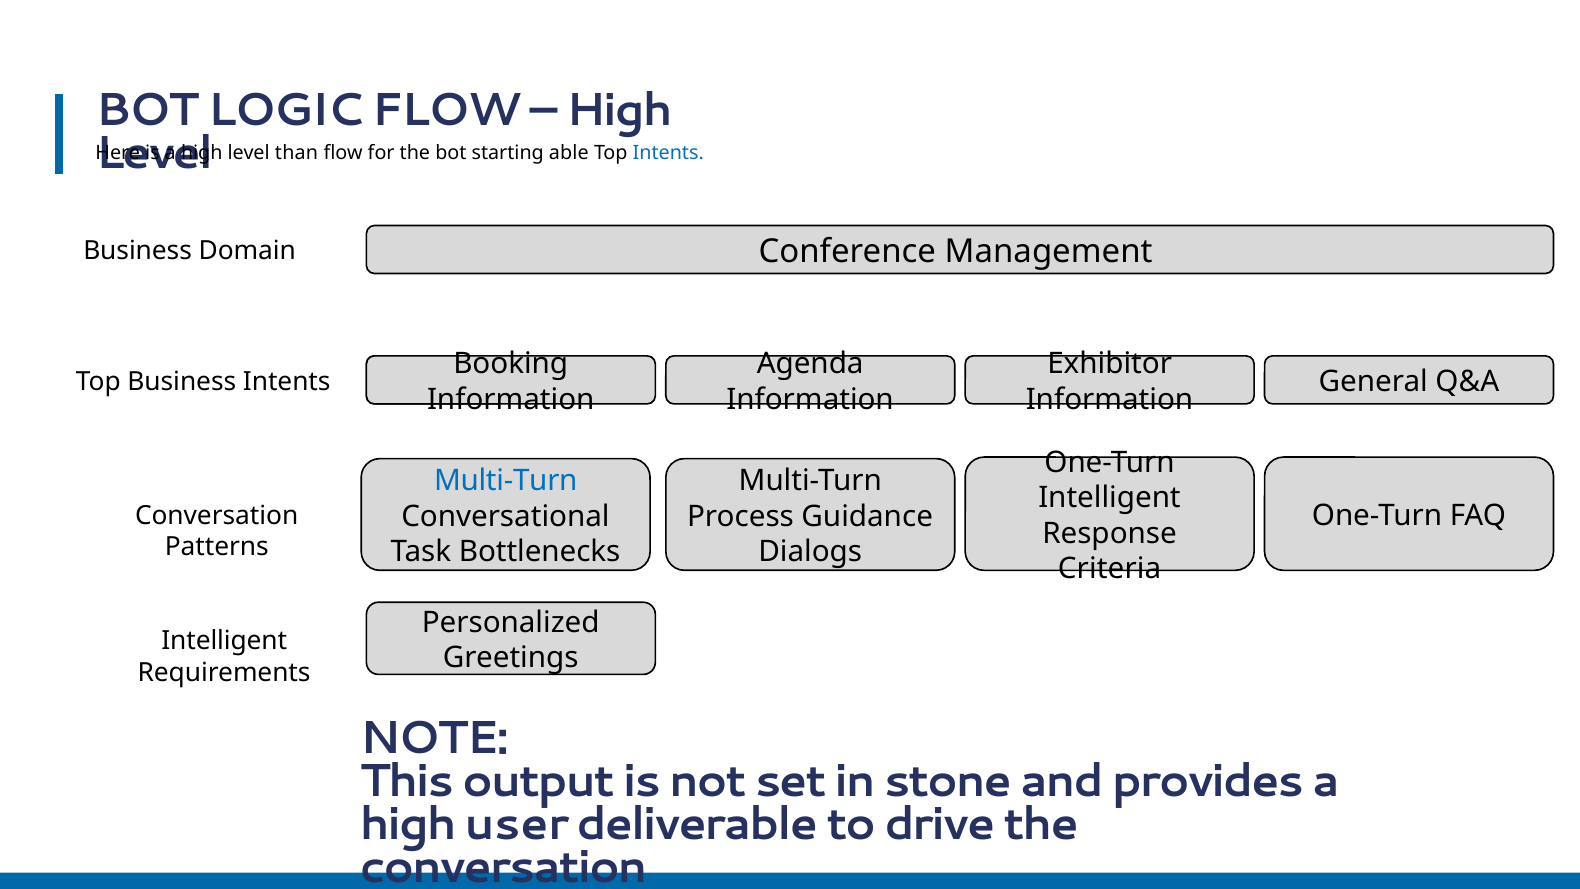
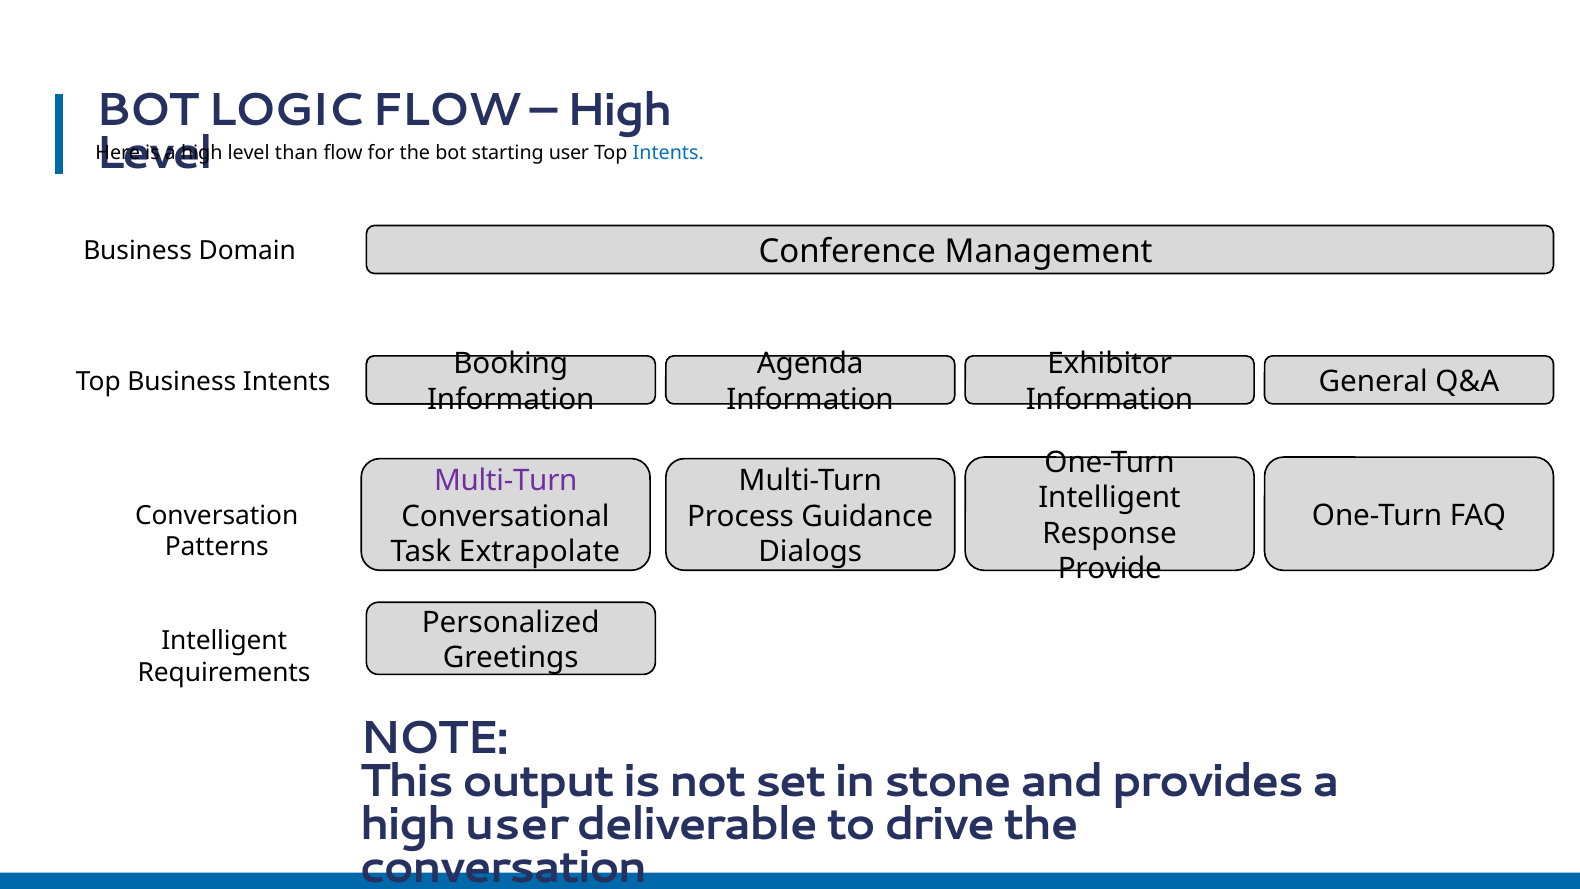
starting able: able -> user
Multi-Turn at (506, 481) colour: blue -> purple
Bottlenecks: Bottlenecks -> Extrapolate
Criteria: Criteria -> Provide
